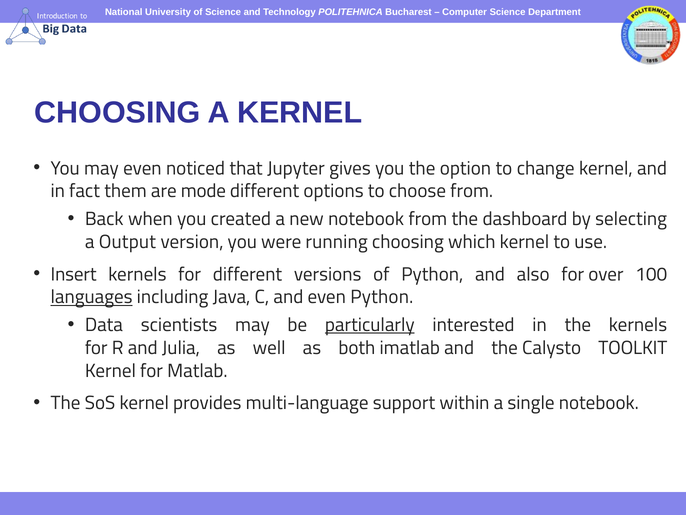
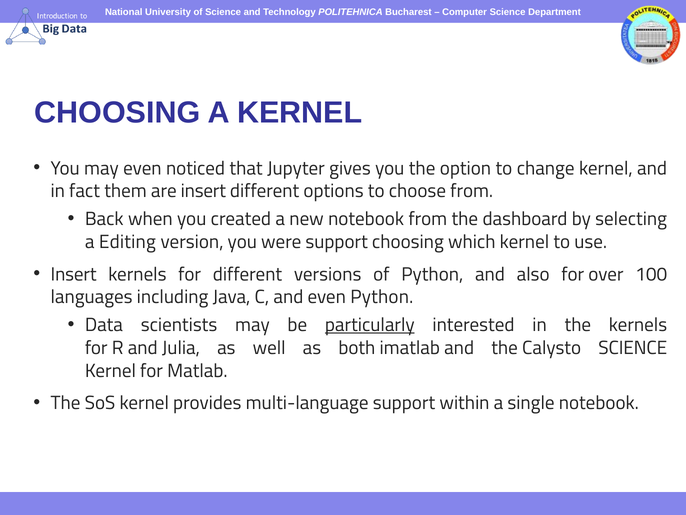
are mode: mode -> insert
Output: Output -> Editing
were running: running -> support
languages underline: present -> none
Calysto TOOLKIT: TOOLKIT -> SCIENCE
